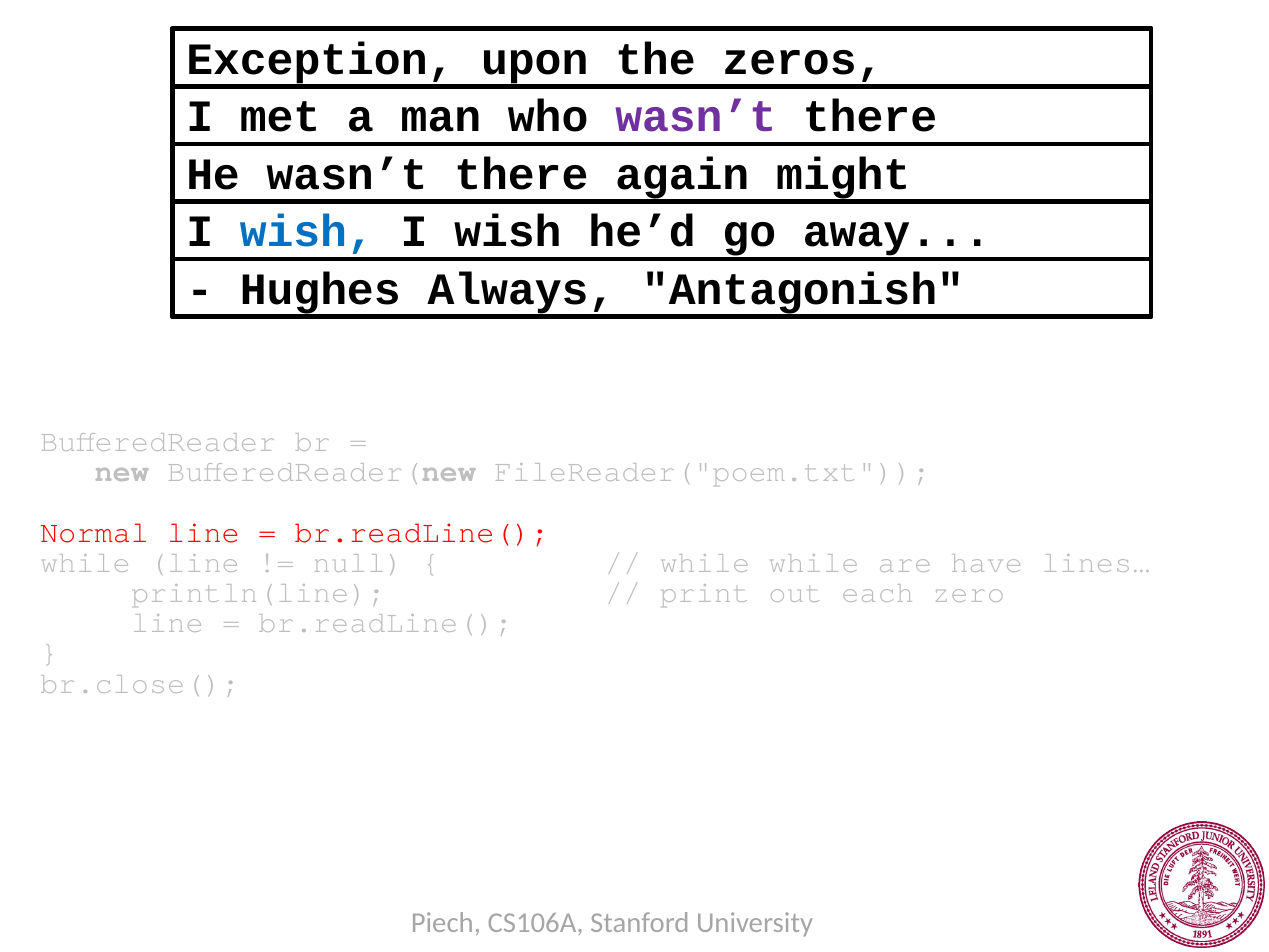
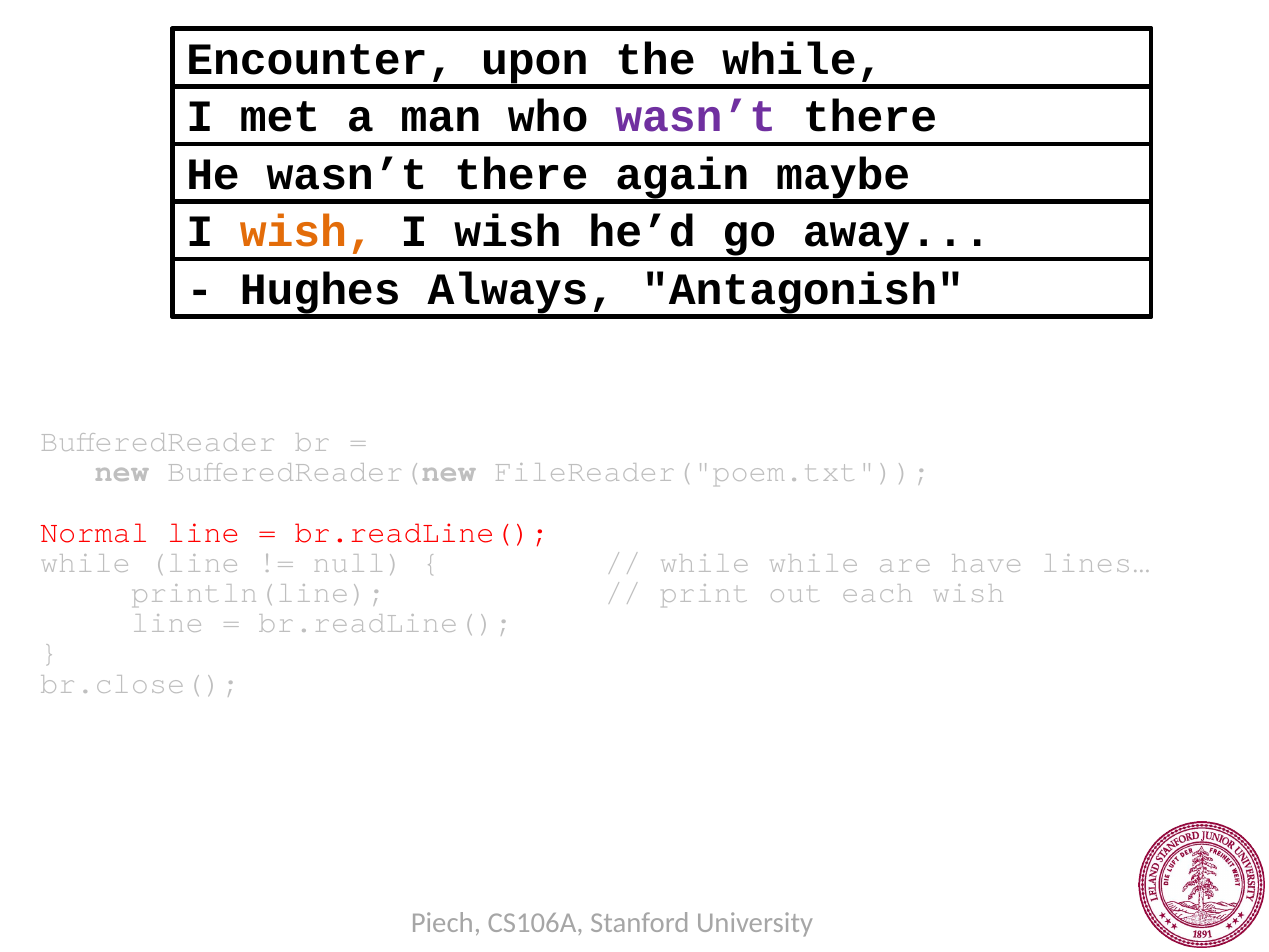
Exception: Exception -> Encounter
the zeros: zeros -> while
might: might -> maybe
wish at (307, 232) colour: blue -> orange
each zero: zero -> wish
